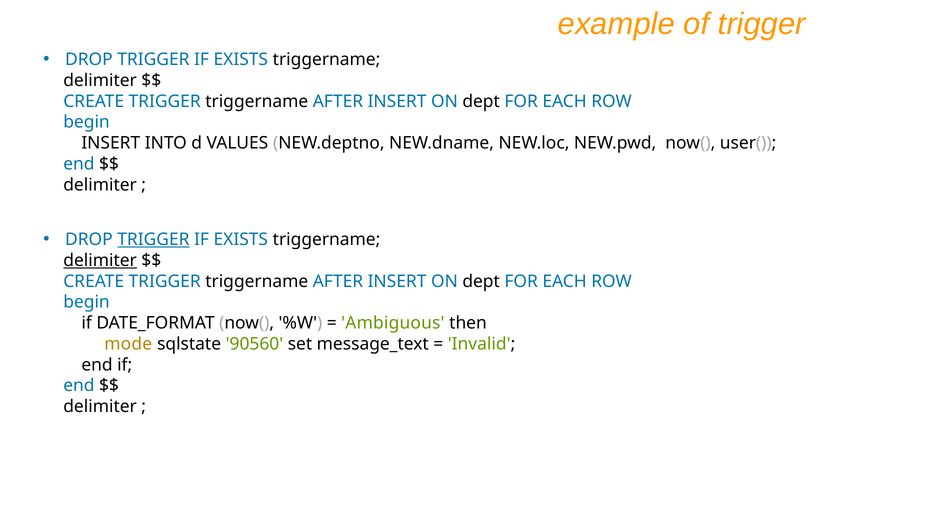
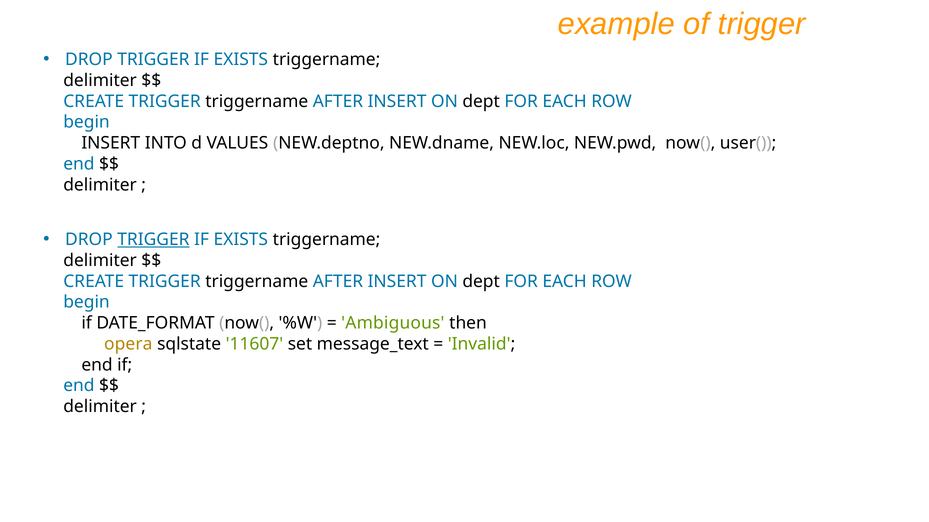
delimiter at (100, 261) underline: present -> none
mode: mode -> opera
90560: 90560 -> 11607
